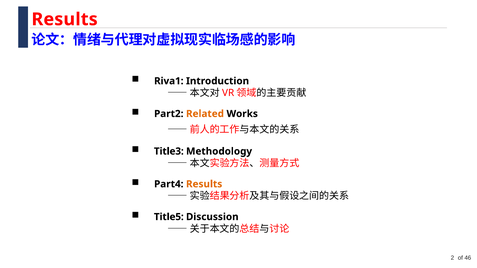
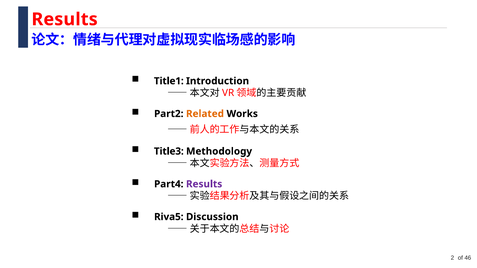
Riva1: Riva1 -> Title1
Results at (204, 184) colour: orange -> purple
Title5: Title5 -> Riva5
